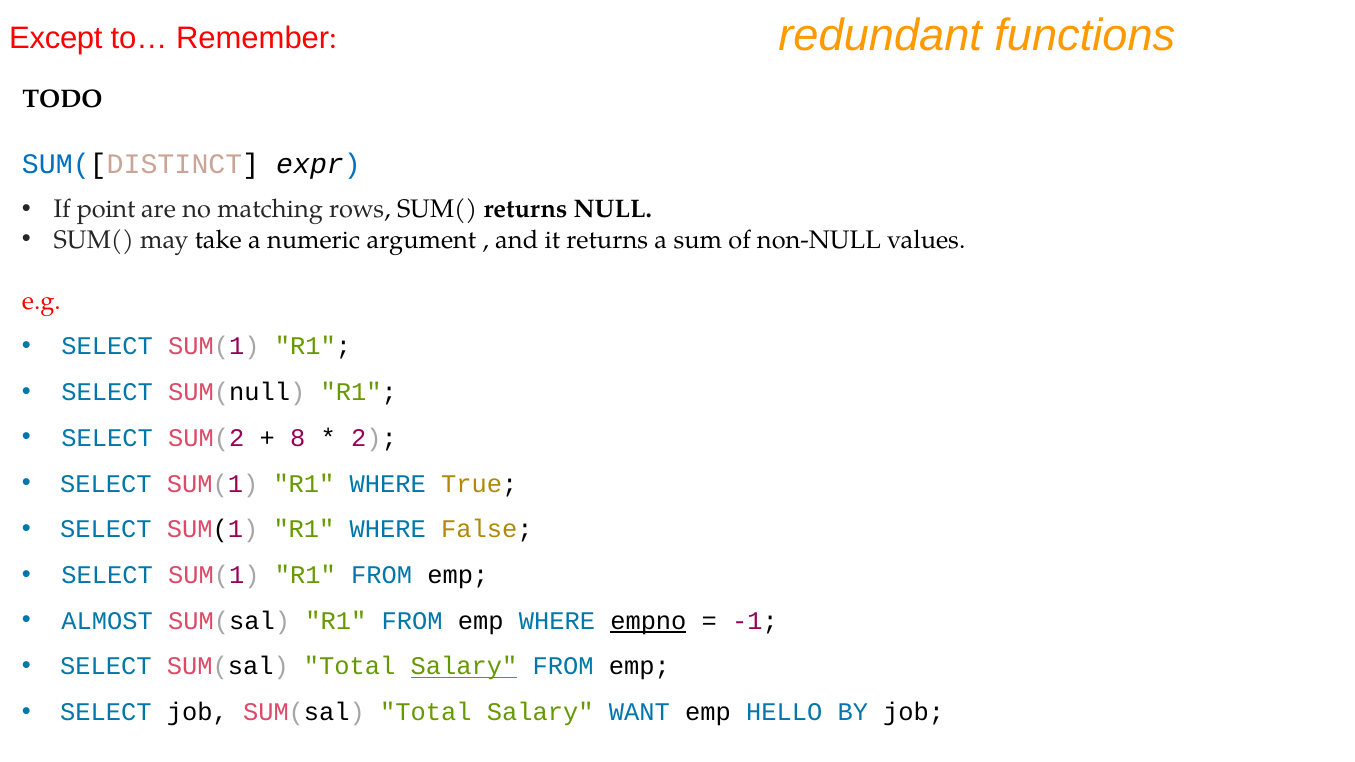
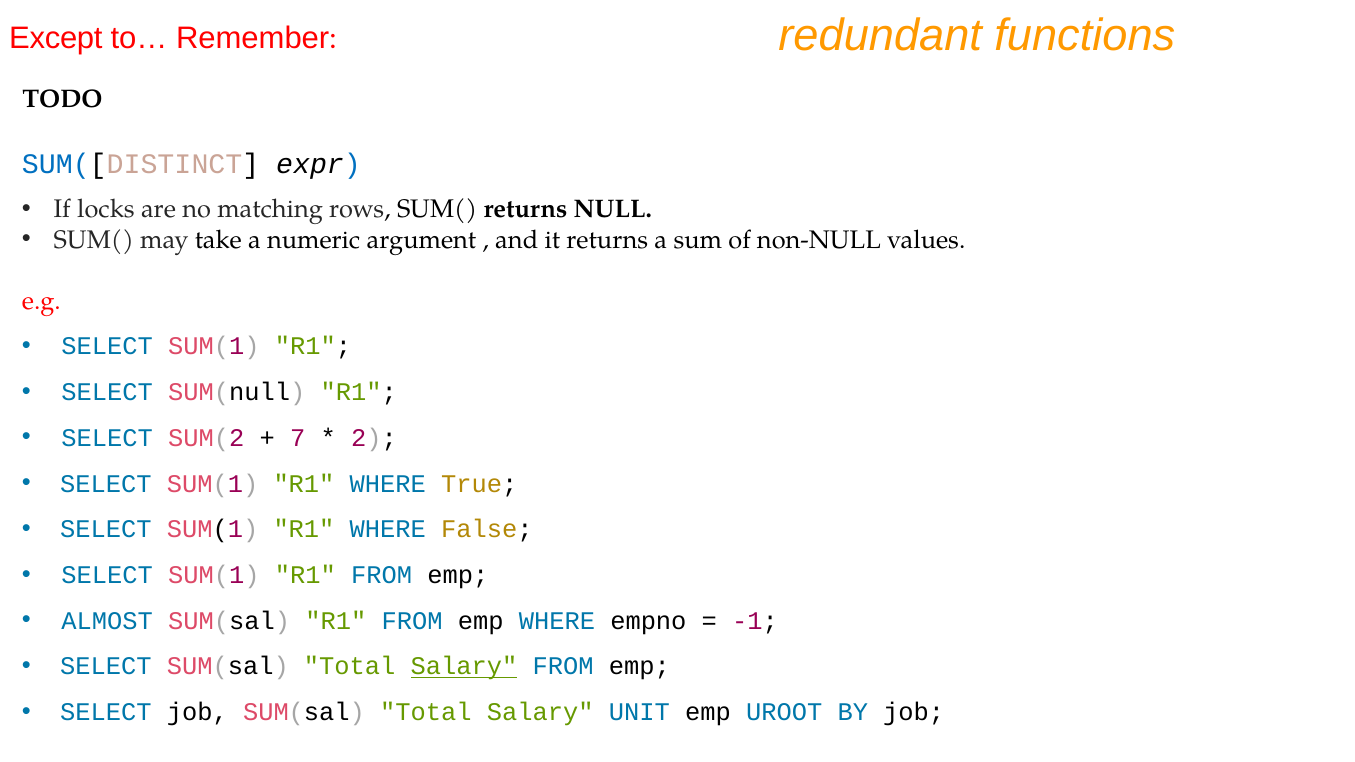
point: point -> locks
8: 8 -> 7
empno underline: present -> none
WANT: WANT -> UNIT
HELLO: HELLO -> UROOT
